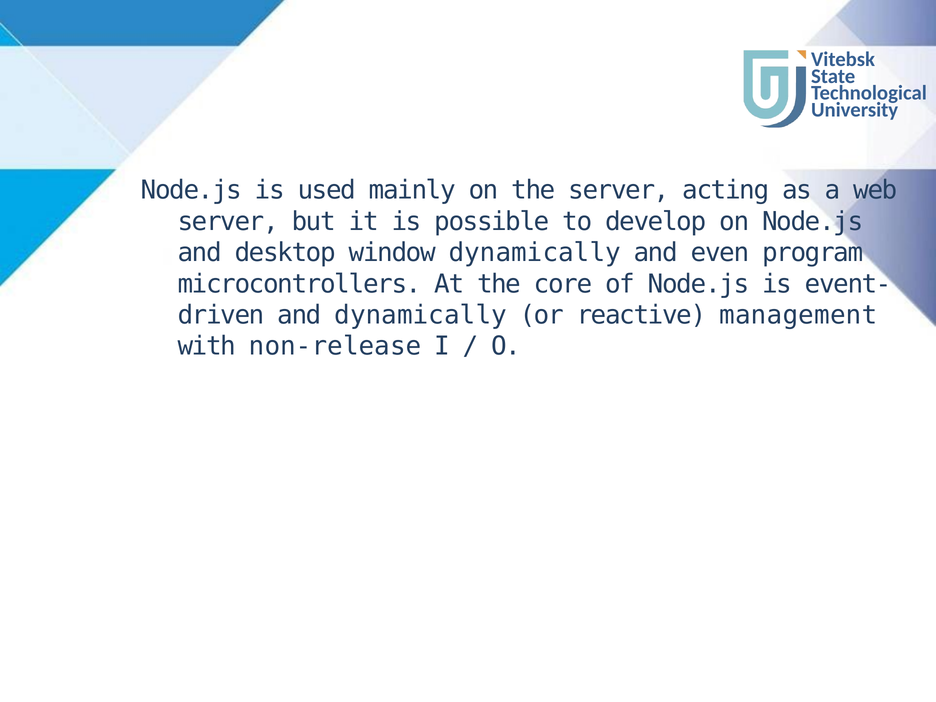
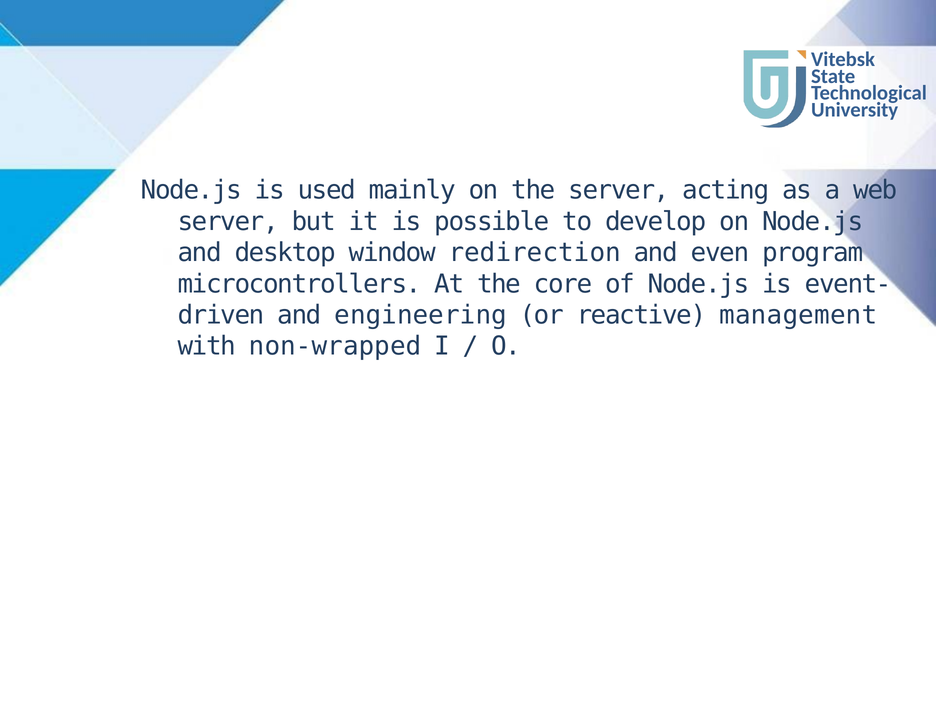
window dynamically: dynamically -> redirection
and dynamically: dynamically -> engineering
non-release: non-release -> non-wrapped
